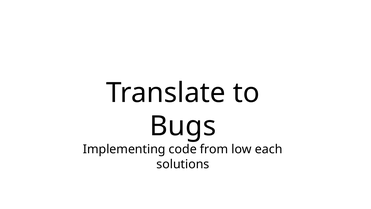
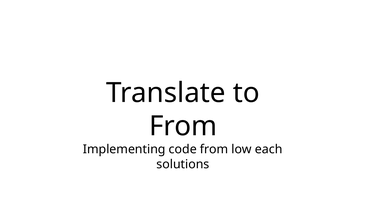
Bugs at (183, 126): Bugs -> From
